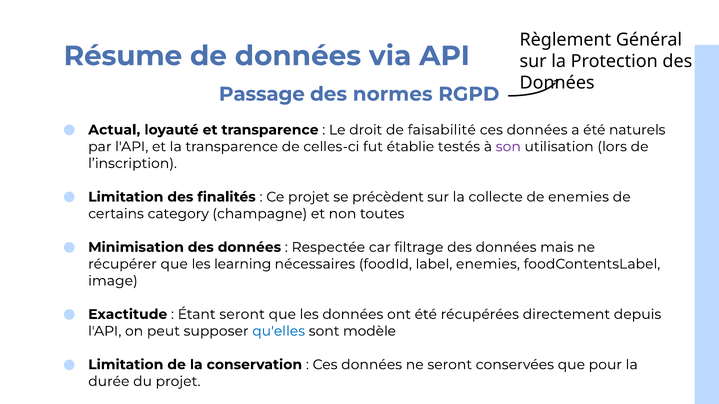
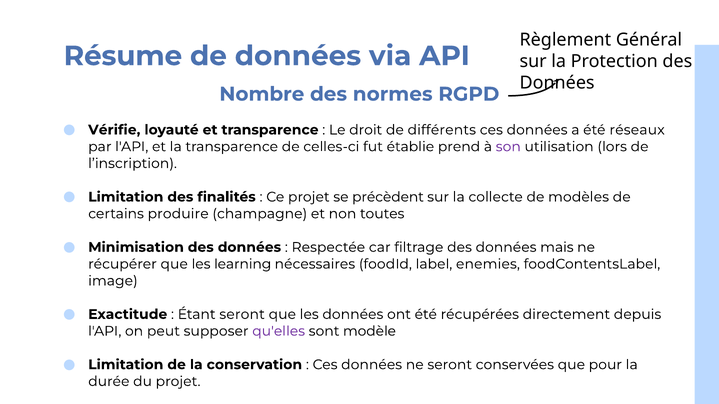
Passage: Passage -> Nombre
Actual: Actual -> Vérifie
faisabilité: faisabilité -> différents
naturels: naturels -> réseaux
testés: testés -> prend
de enemies: enemies -> modèles
category: category -> produire
qu'elles colour: blue -> purple
